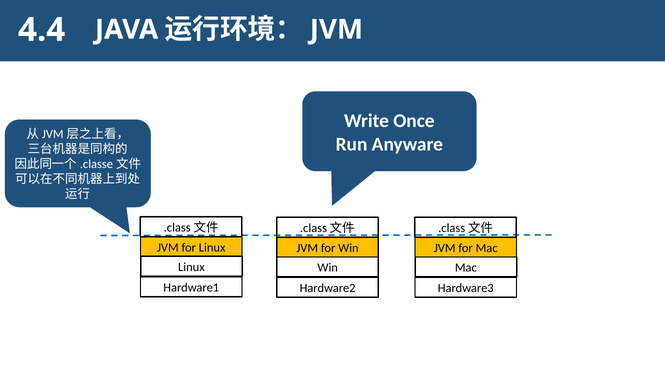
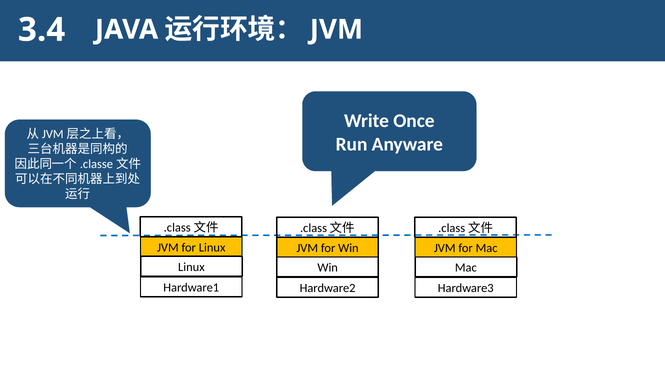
4.4: 4.4 -> 3.4
